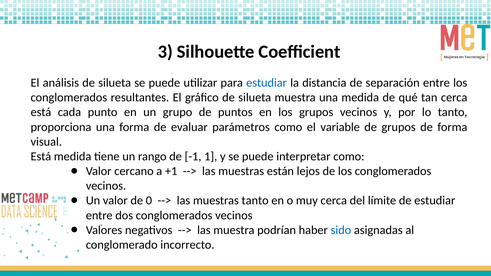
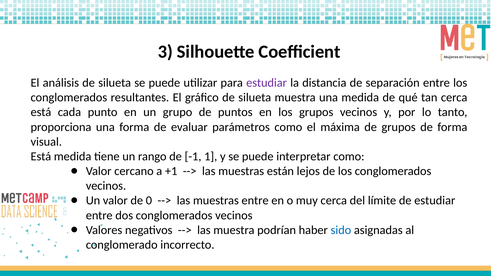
estudiar at (267, 83) colour: blue -> purple
variable: variable -> máxima
muestras tanto: tanto -> entre
